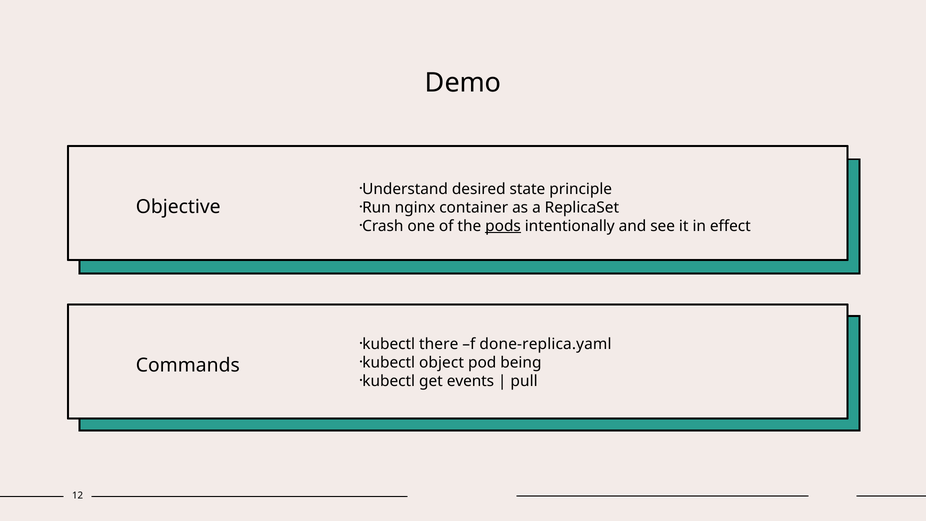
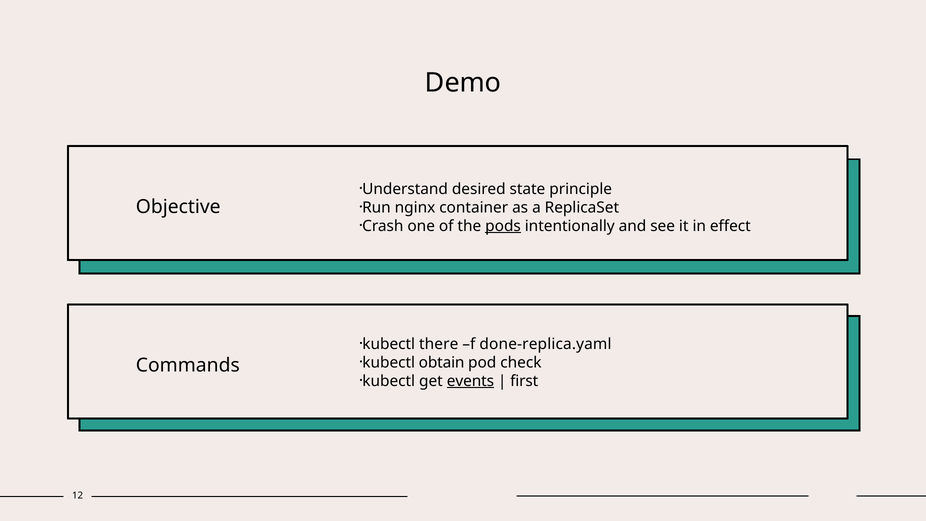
object: object -> obtain
being: being -> check
events underline: none -> present
pull: pull -> first
